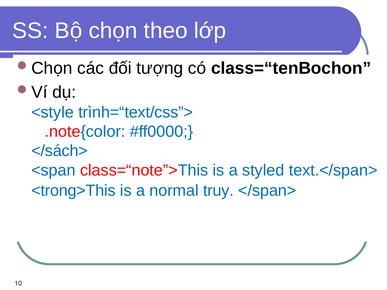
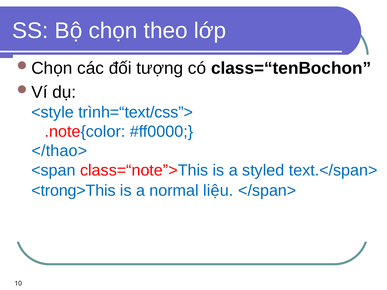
</sách>: </sách> -> </thao>
truy: truy -> liệu
